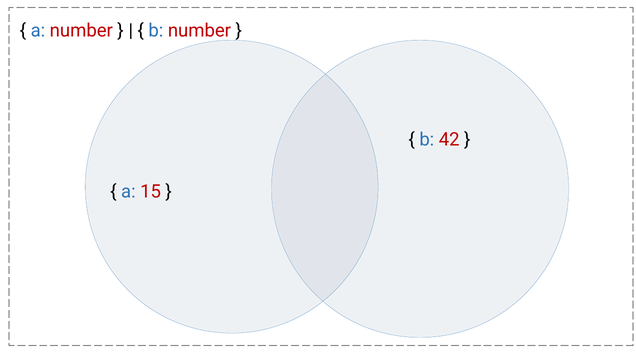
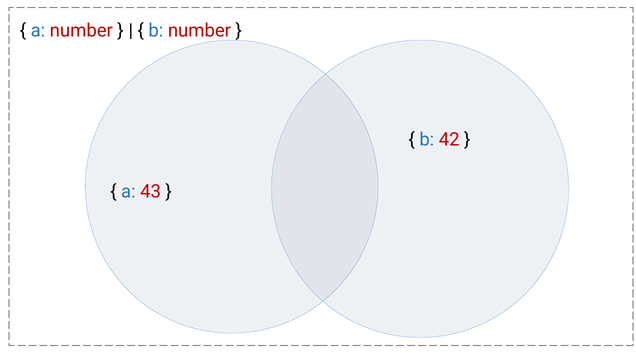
15: 15 -> 43
